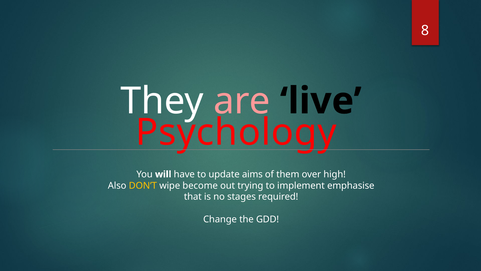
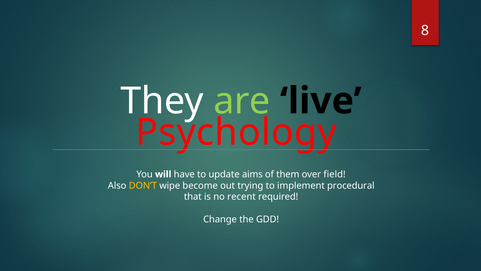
are colour: pink -> light green
high: high -> field
emphasise: emphasise -> procedural
stages: stages -> recent
